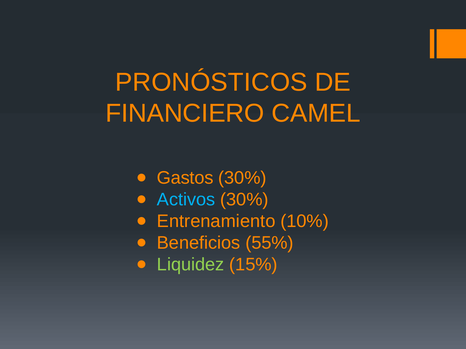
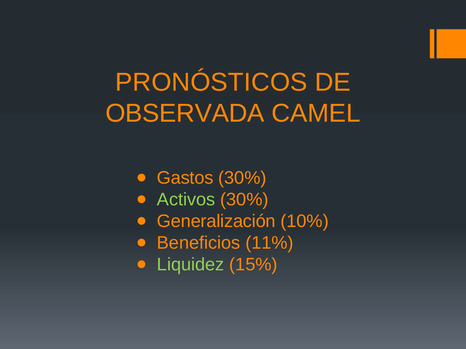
FINANCIERO: FINANCIERO -> OBSERVADA
Activos colour: light blue -> light green
Entrenamiento: Entrenamiento -> Generalización
55%: 55% -> 11%
